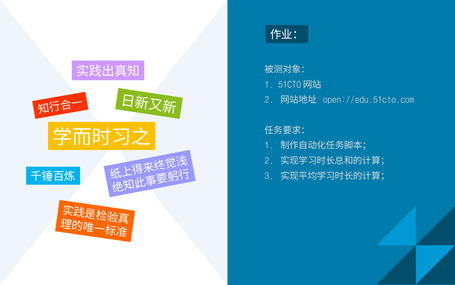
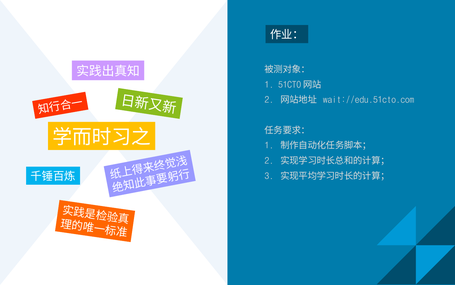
open://edu.51cto.com: open://edu.51cto.com -> wait://edu.51cto.com
